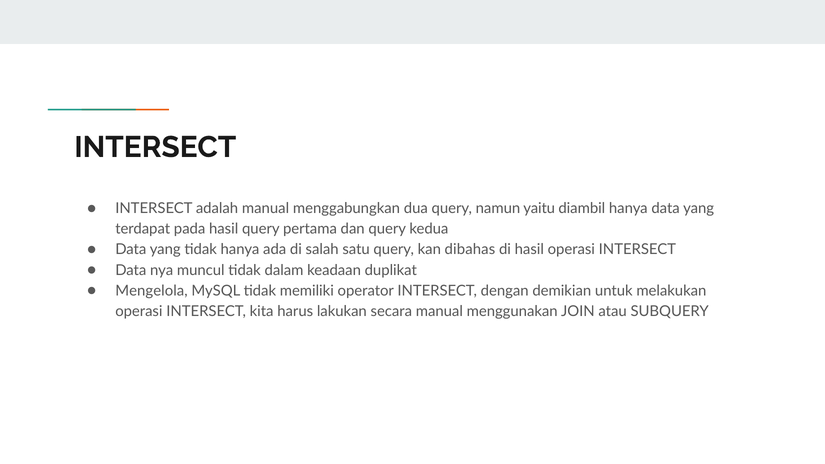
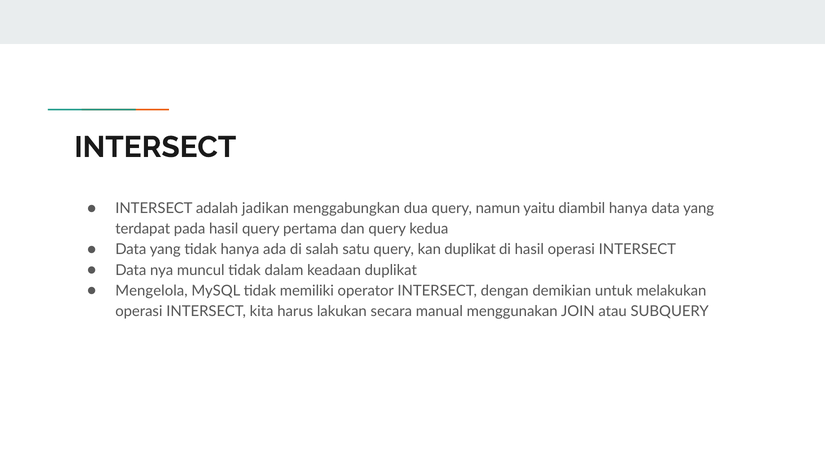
adalah manual: manual -> jadikan
kan dibahas: dibahas -> duplikat
